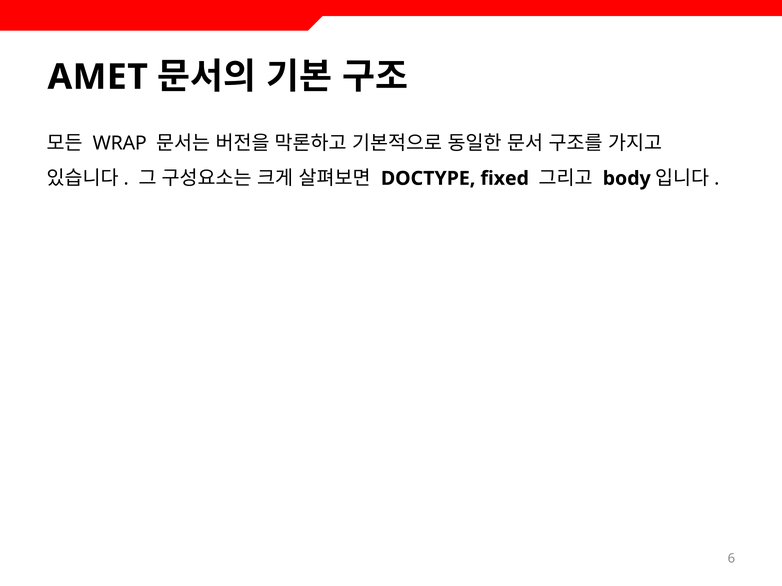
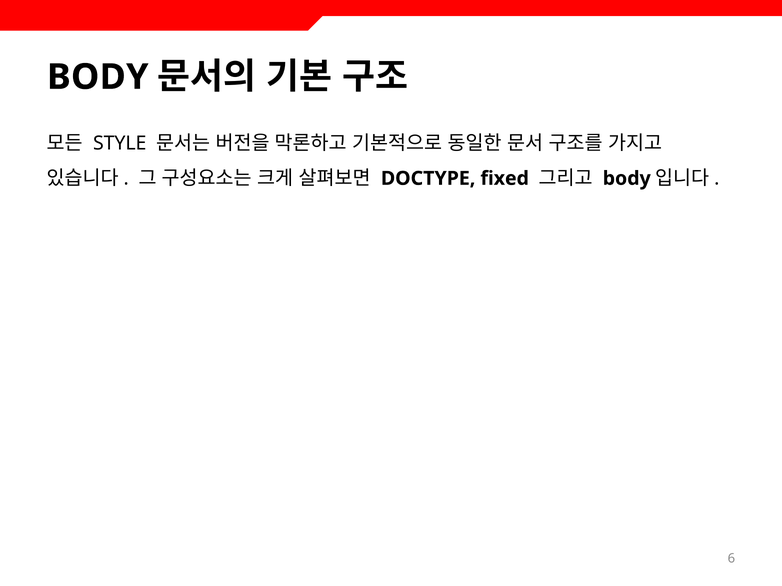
AMET at (98, 77): AMET -> BODY
WRAP: WRAP -> STYLE
